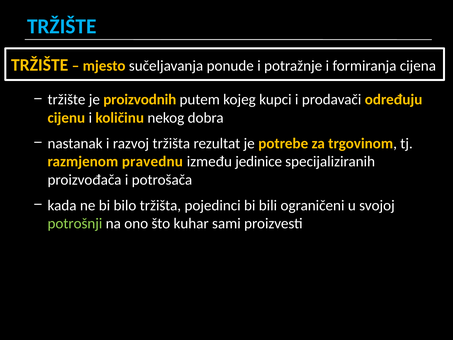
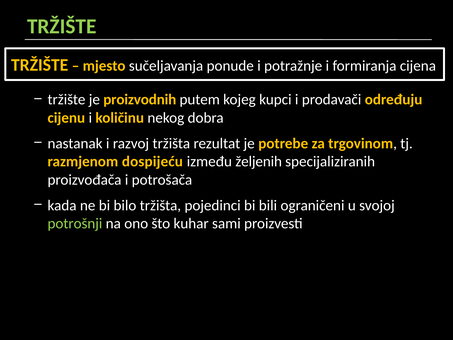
TRŽIŠTE at (62, 27) colour: light blue -> light green
pravednu: pravednu -> dospijeću
jedinice: jedinice -> željenih
